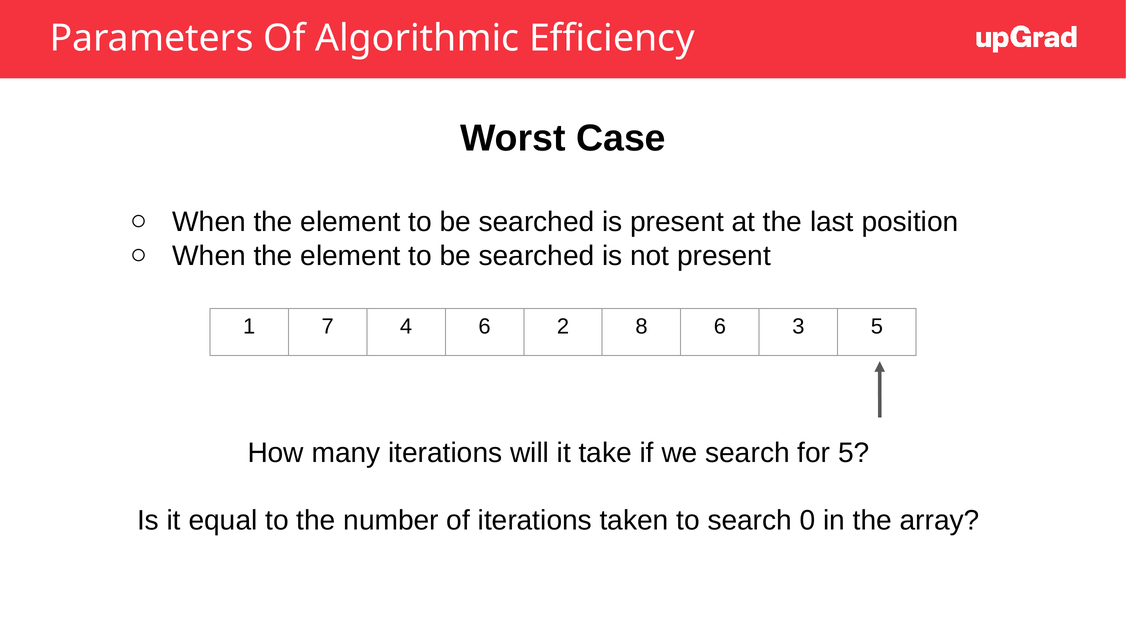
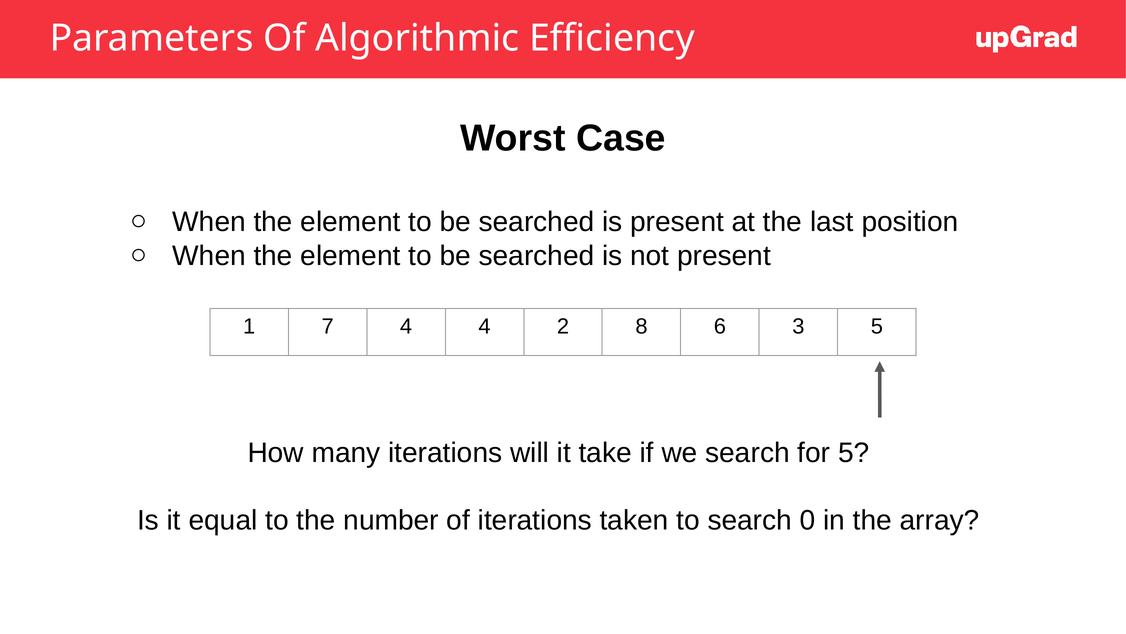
4 6: 6 -> 4
